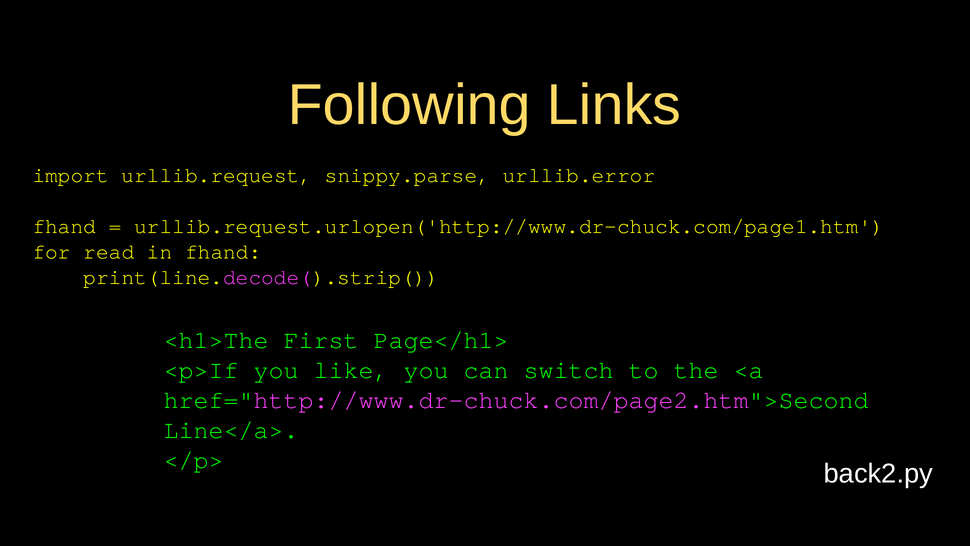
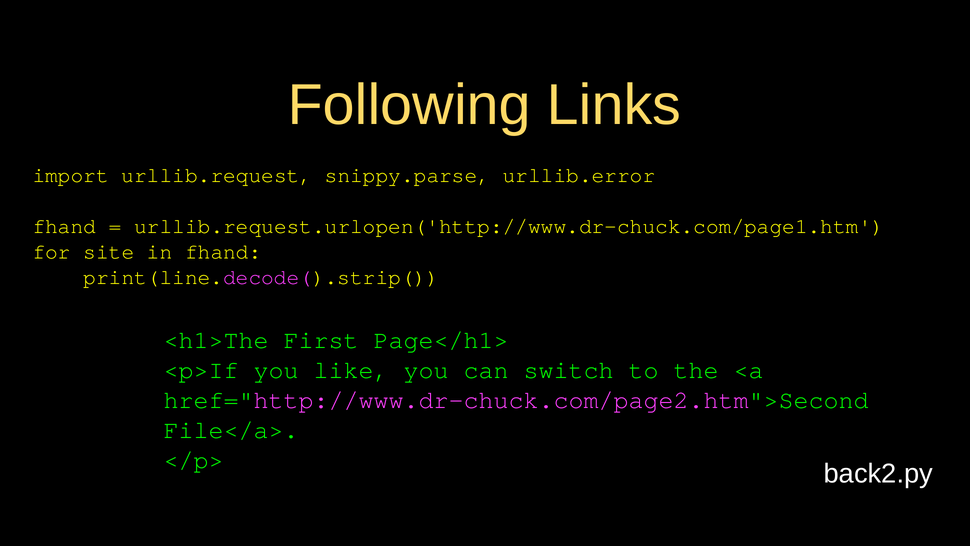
read: read -> site
Line</a>: Line</a> -> File</a>
